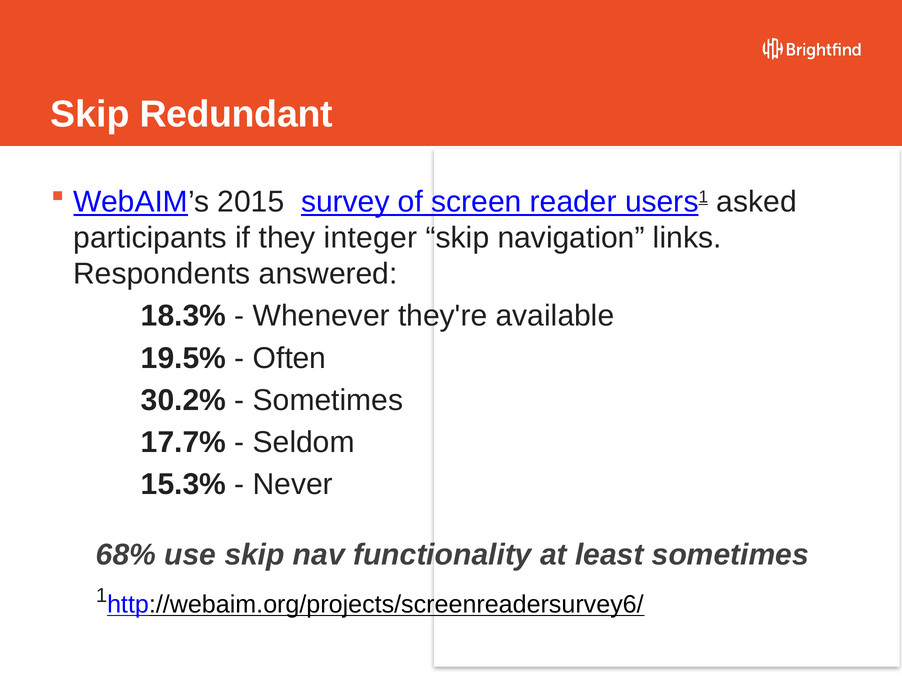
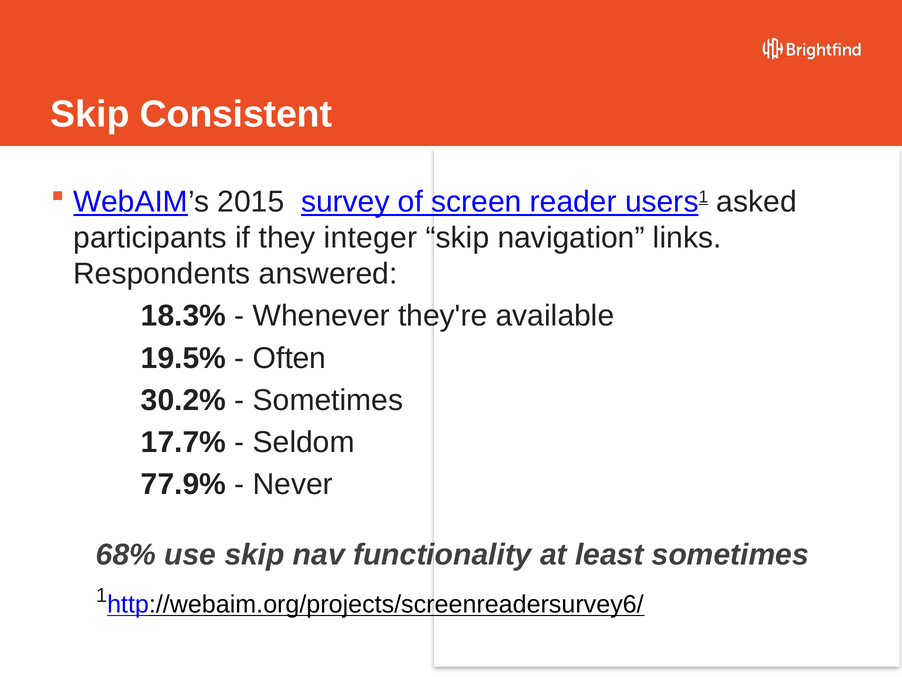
Redundant: Redundant -> Consistent
15.3%: 15.3% -> 77.9%
